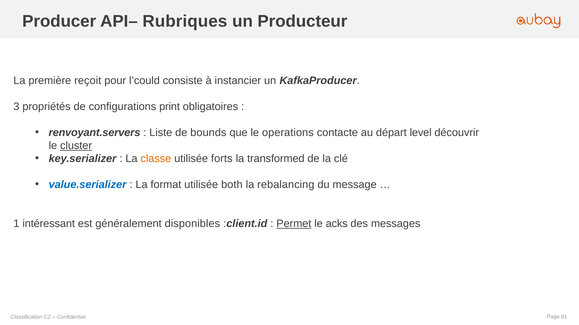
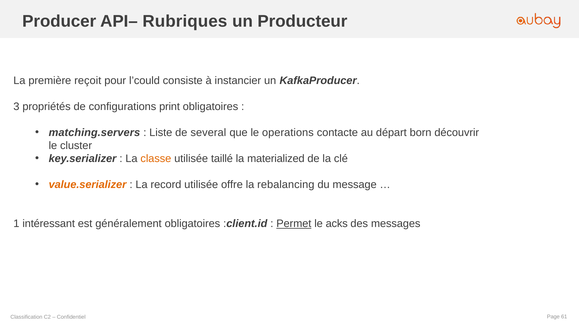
renvoyant.servers: renvoyant.servers -> matching.servers
bounds: bounds -> several
level: level -> born
cluster underline: present -> none
forts: forts -> taillé
transformed: transformed -> materialized
value.serializer colour: blue -> orange
format: format -> record
both: both -> offre
généralement disponibles: disponibles -> obligatoires
